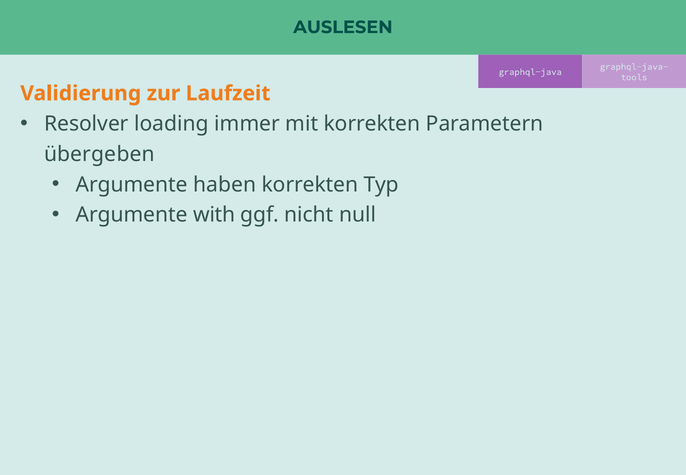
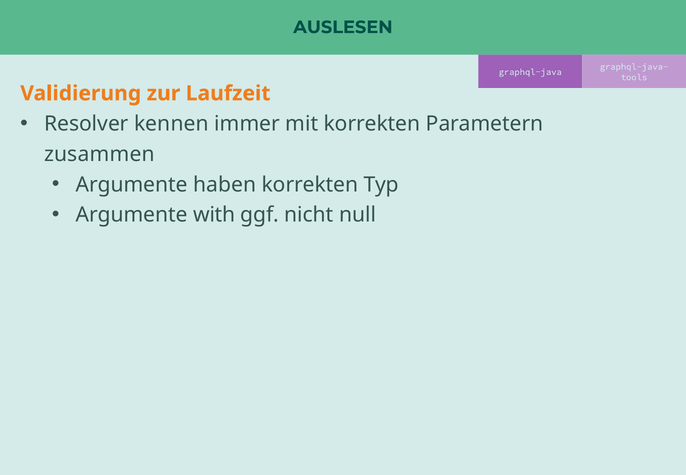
loading: loading -> kennen
übergeben: übergeben -> zusammen
